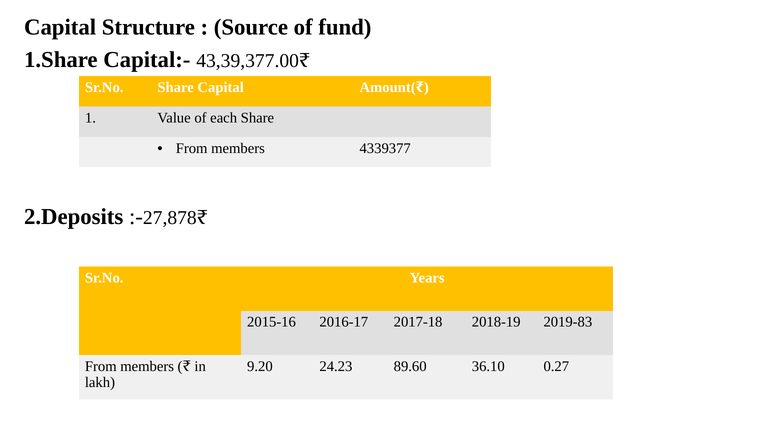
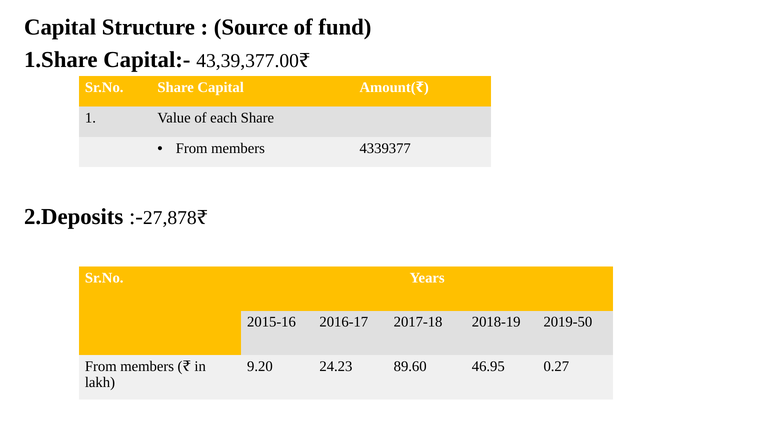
2019-83: 2019-83 -> 2019-50
36.10: 36.10 -> 46.95
